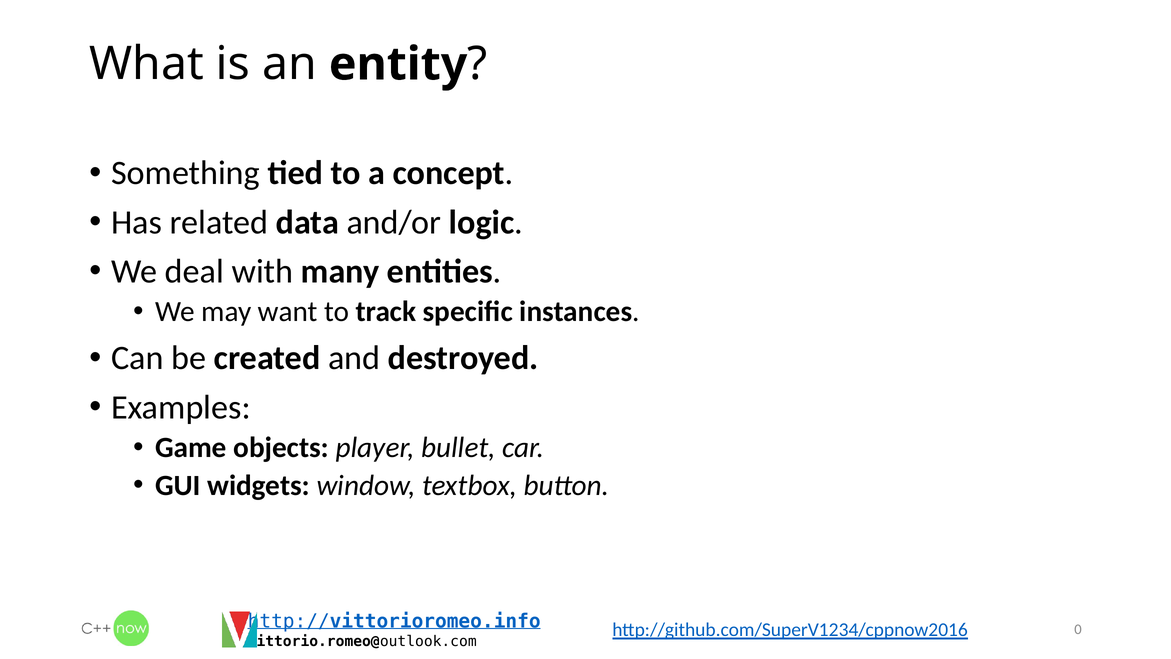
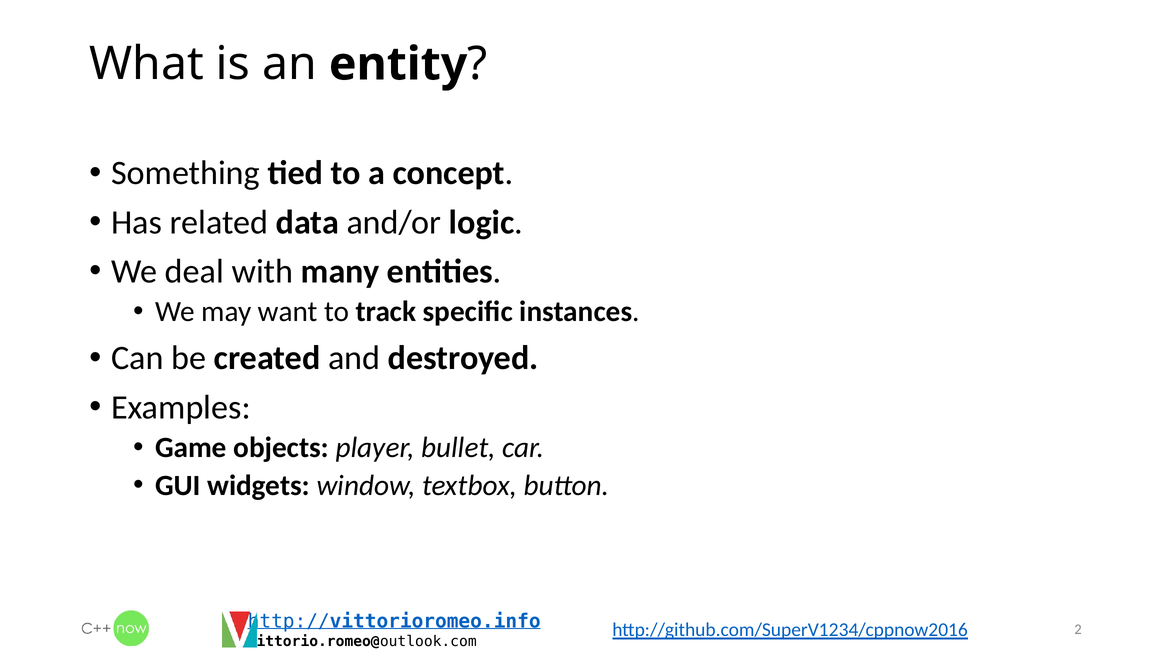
0: 0 -> 2
